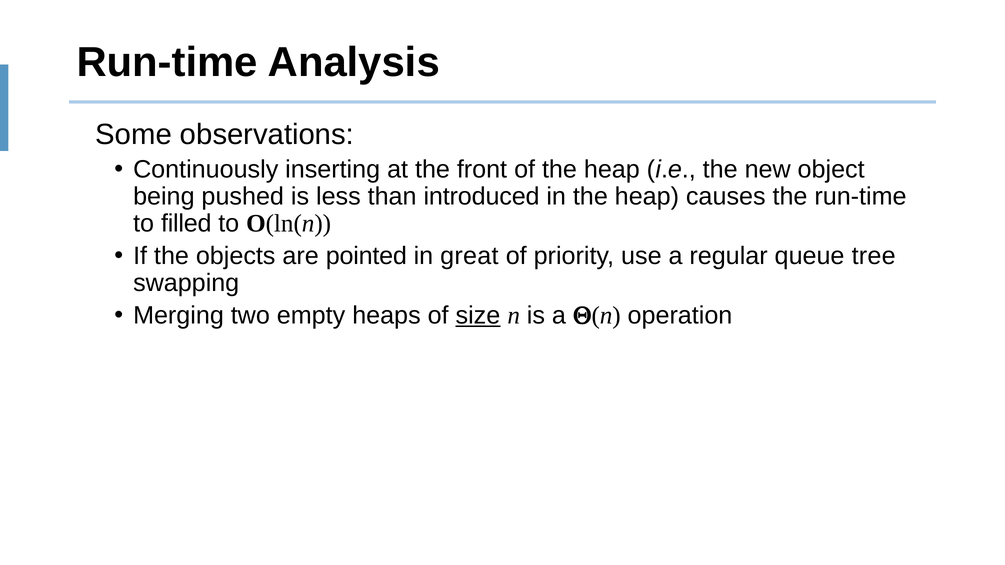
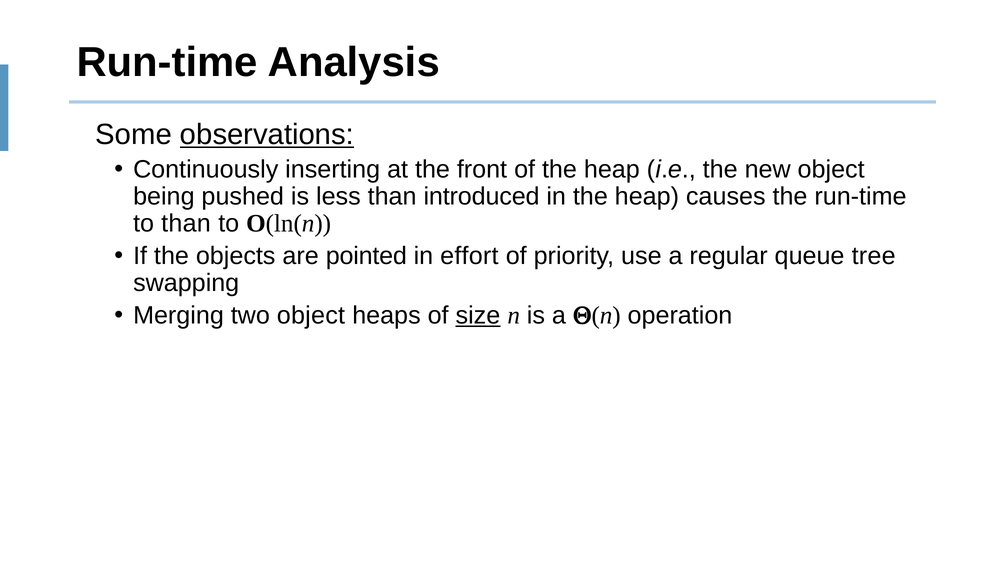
observations underline: none -> present
to filled: filled -> than
great: great -> effort
two empty: empty -> object
